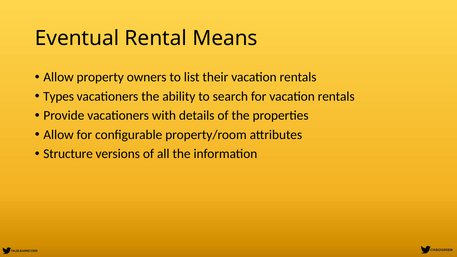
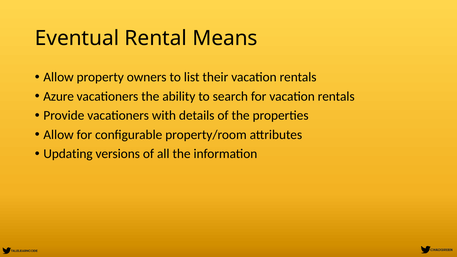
Types: Types -> Azure
Structure: Structure -> Updating
